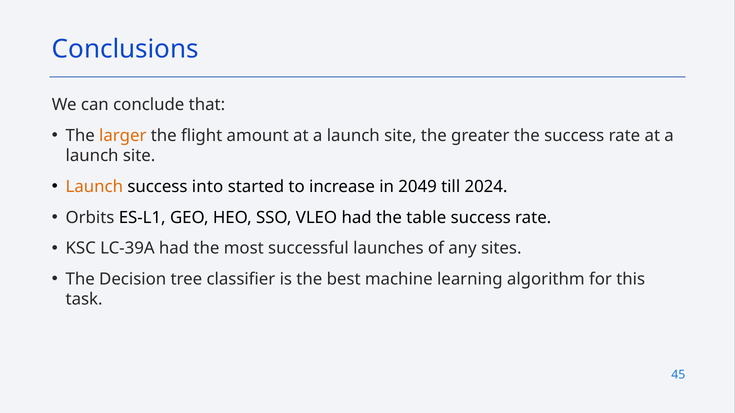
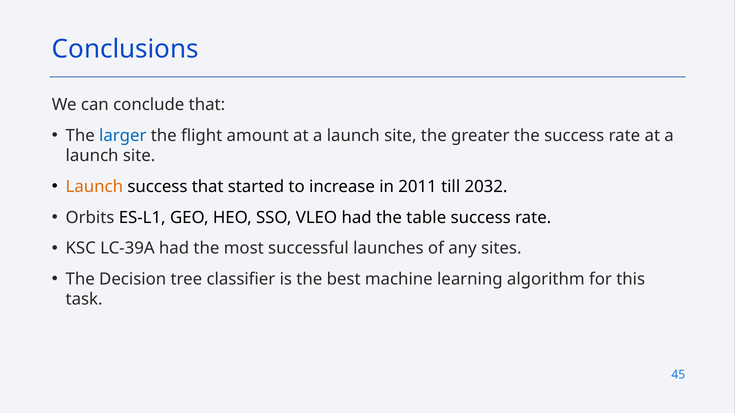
larger colour: orange -> blue
success into: into -> that
2049: 2049 -> 2011
2024: 2024 -> 2032
